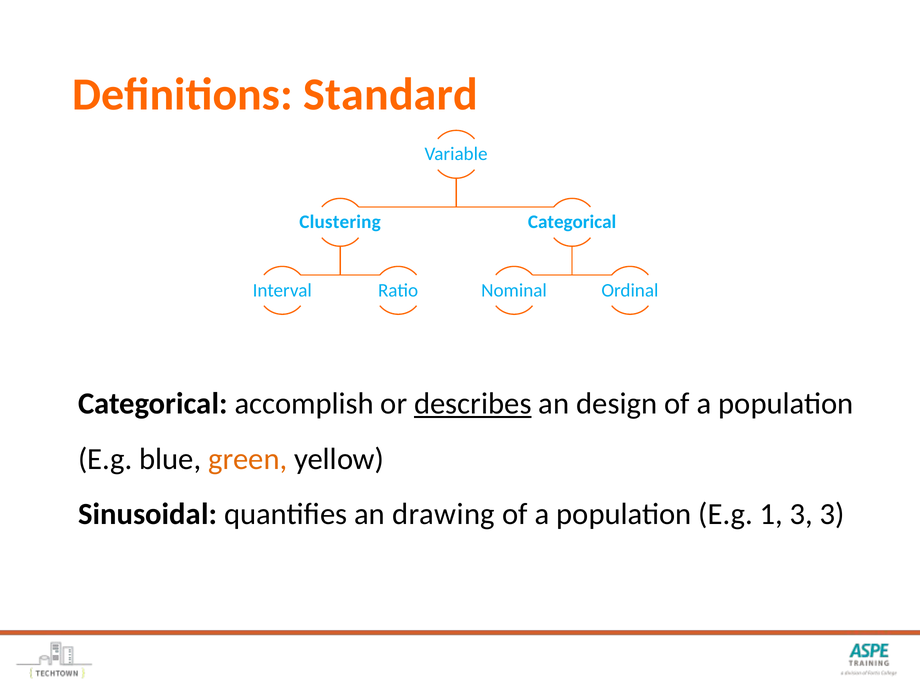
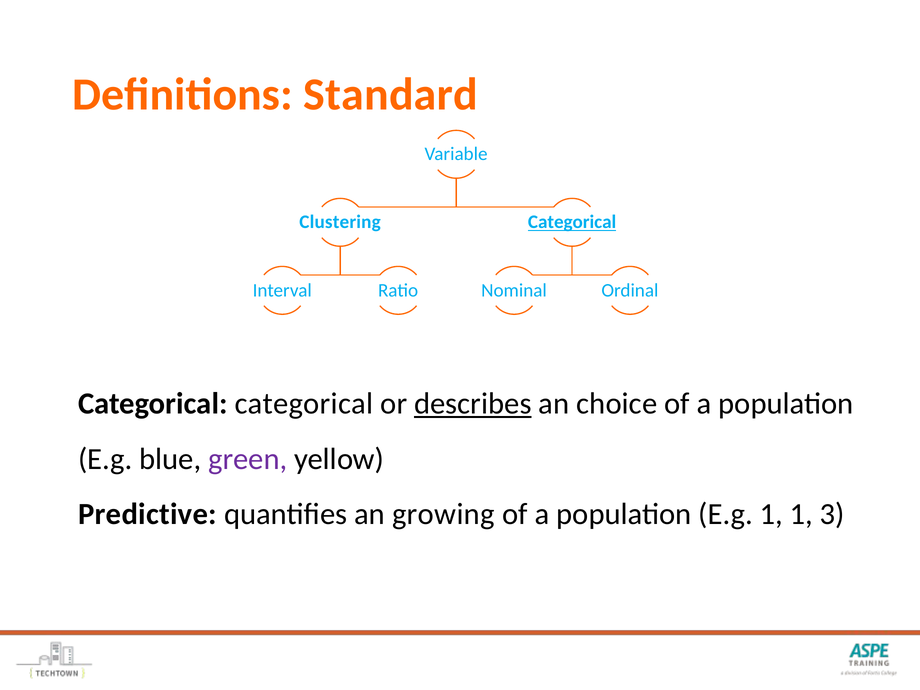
Categorical at (572, 222) underline: none -> present
Categorical accomplish: accomplish -> categorical
design: design -> choice
green colour: orange -> purple
Sinusoidal: Sinusoidal -> Predictive
drawing: drawing -> growing
1 3: 3 -> 1
